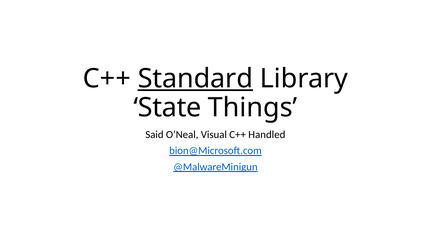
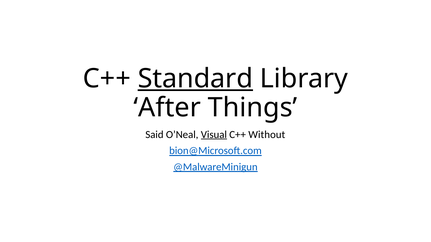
State: State -> After
Visual underline: none -> present
Handled: Handled -> Without
